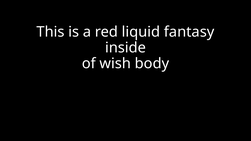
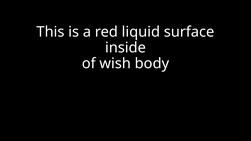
fantasy: fantasy -> surface
